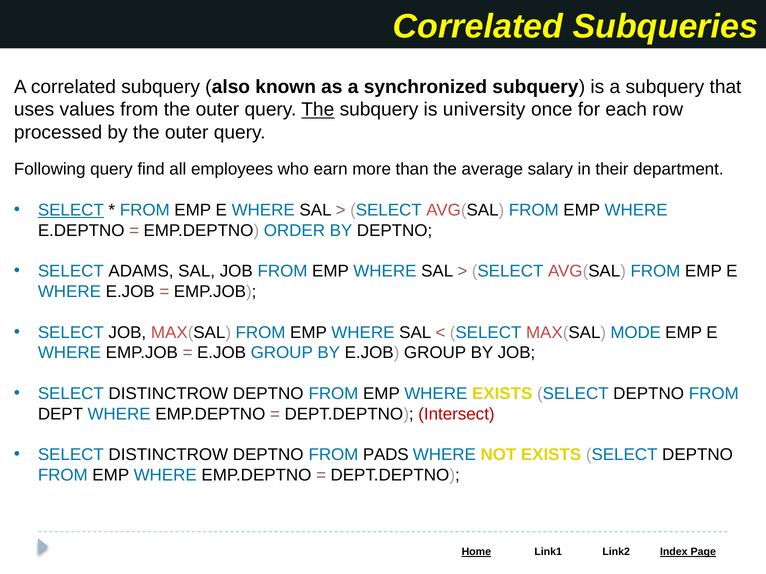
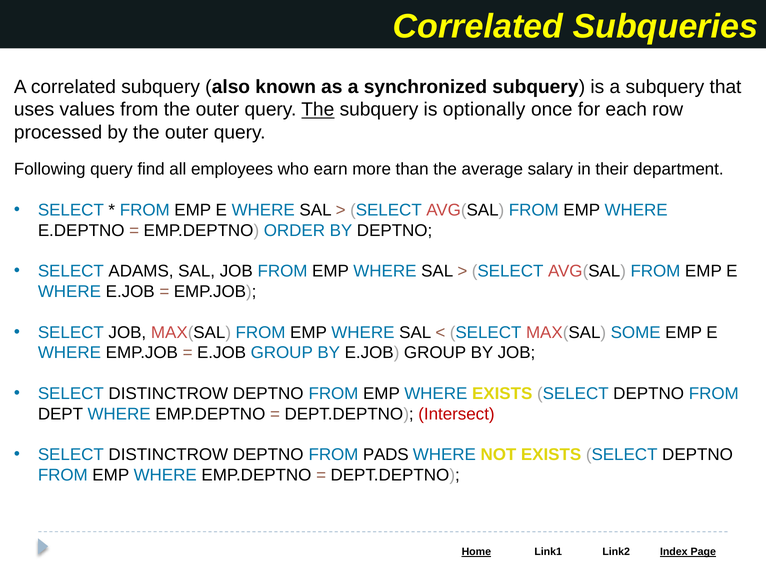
university: university -> optionally
SELECT at (71, 210) underline: present -> none
MODE: MODE -> SOME
